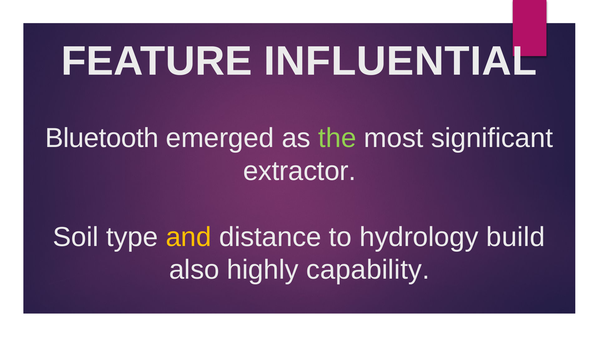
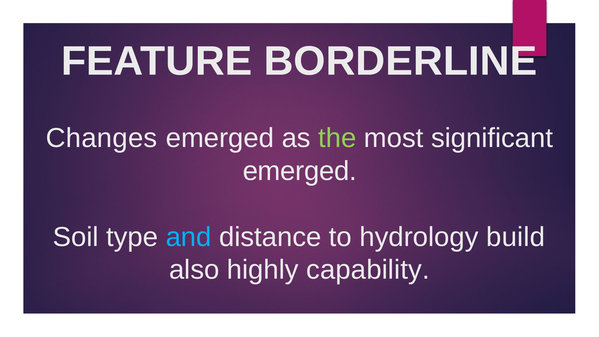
INFLUENTIAL: INFLUENTIAL -> BORDERLINE
Bluetooth: Bluetooth -> Changes
extractor at (300, 171): extractor -> emerged
and colour: yellow -> light blue
